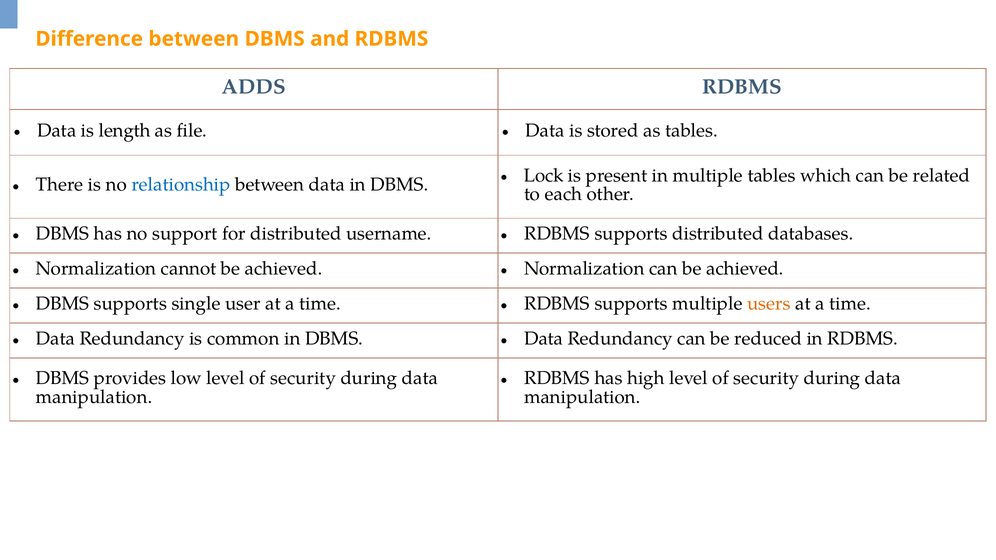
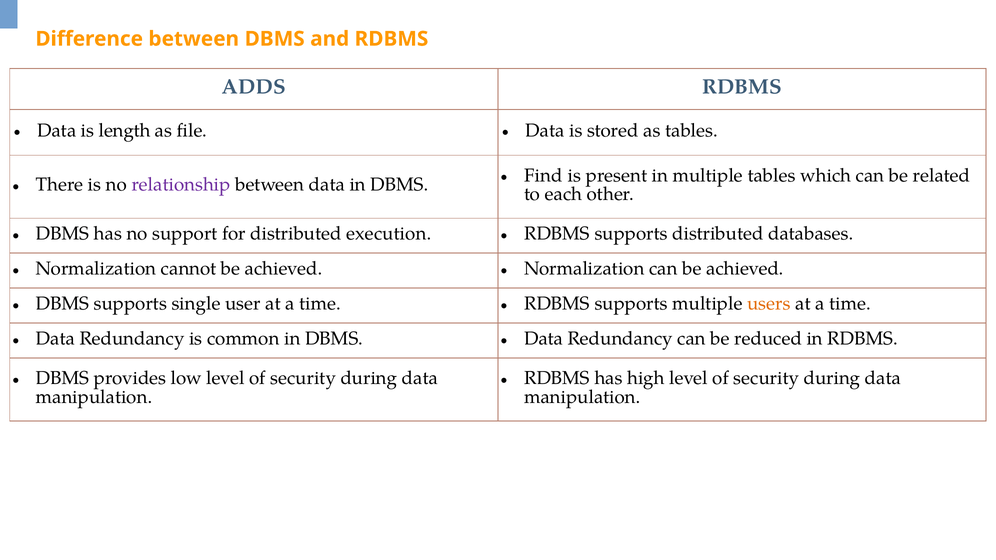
Lock: Lock -> Find
relationship colour: blue -> purple
username: username -> execution
